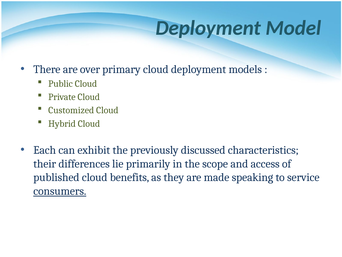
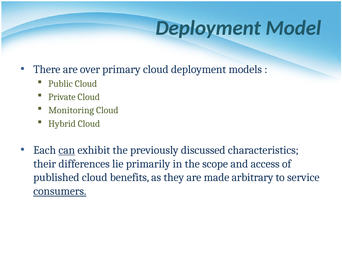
Customized: Customized -> Monitoring
can underline: none -> present
speaking: speaking -> arbitrary
